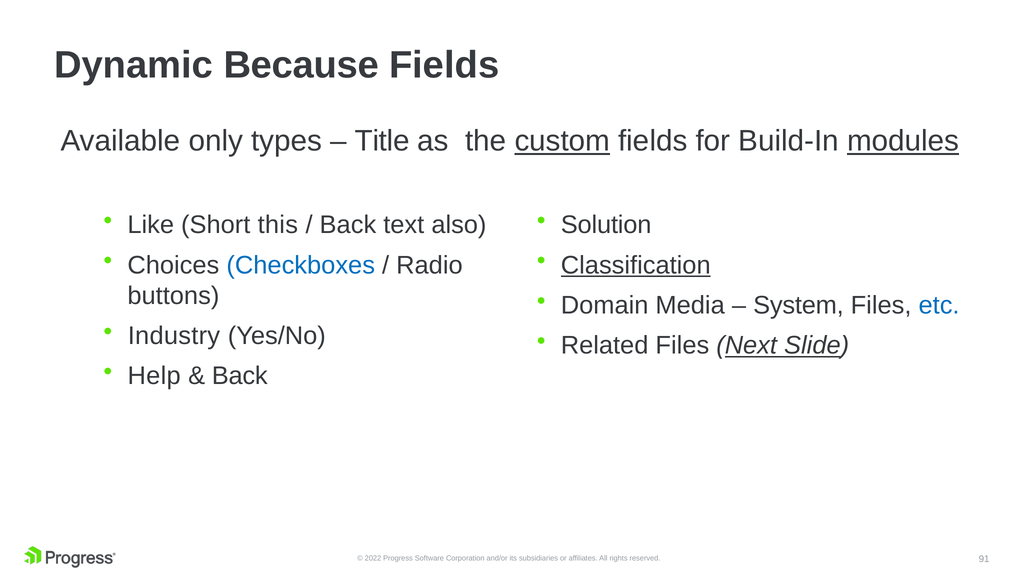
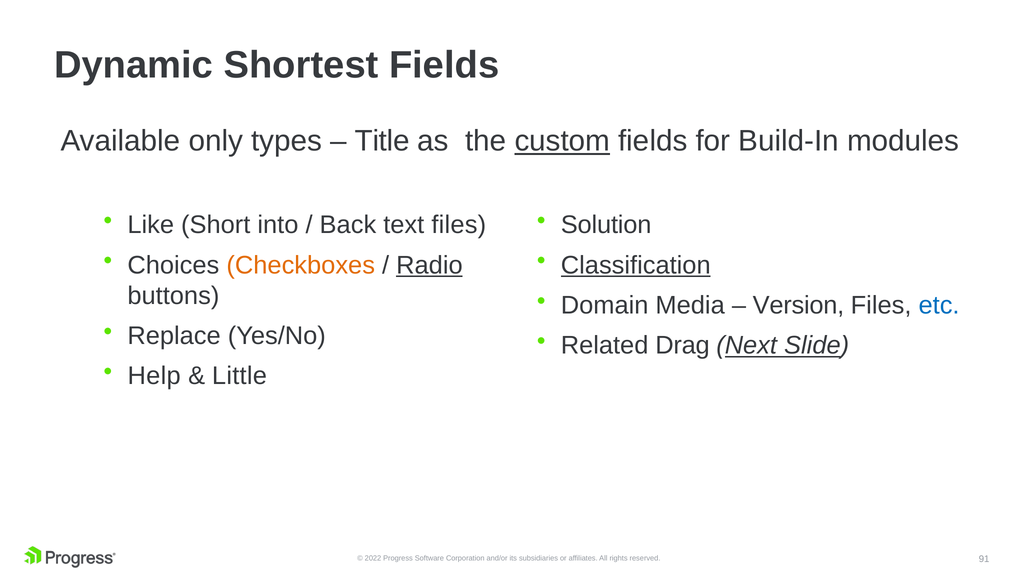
Because: Because -> Shortest
modules underline: present -> none
this: this -> into
text also: also -> files
Checkboxes colour: blue -> orange
Radio underline: none -> present
System: System -> Version
Industry: Industry -> Replace
Related Files: Files -> Drag
Back at (240, 376): Back -> Little
